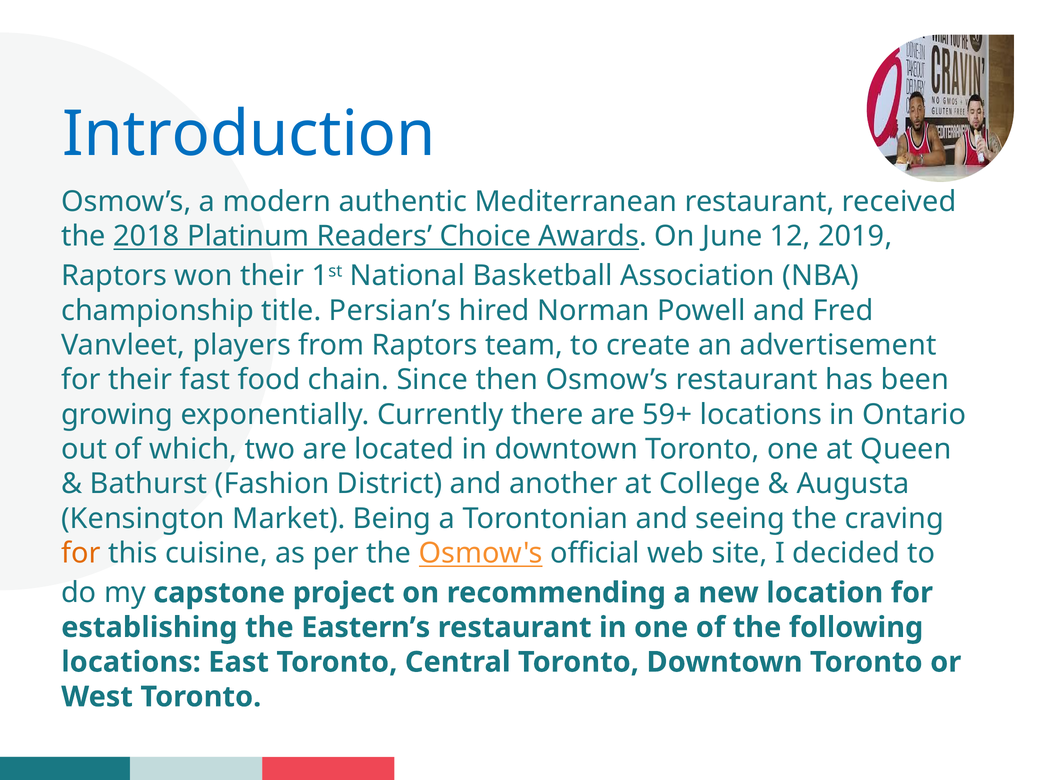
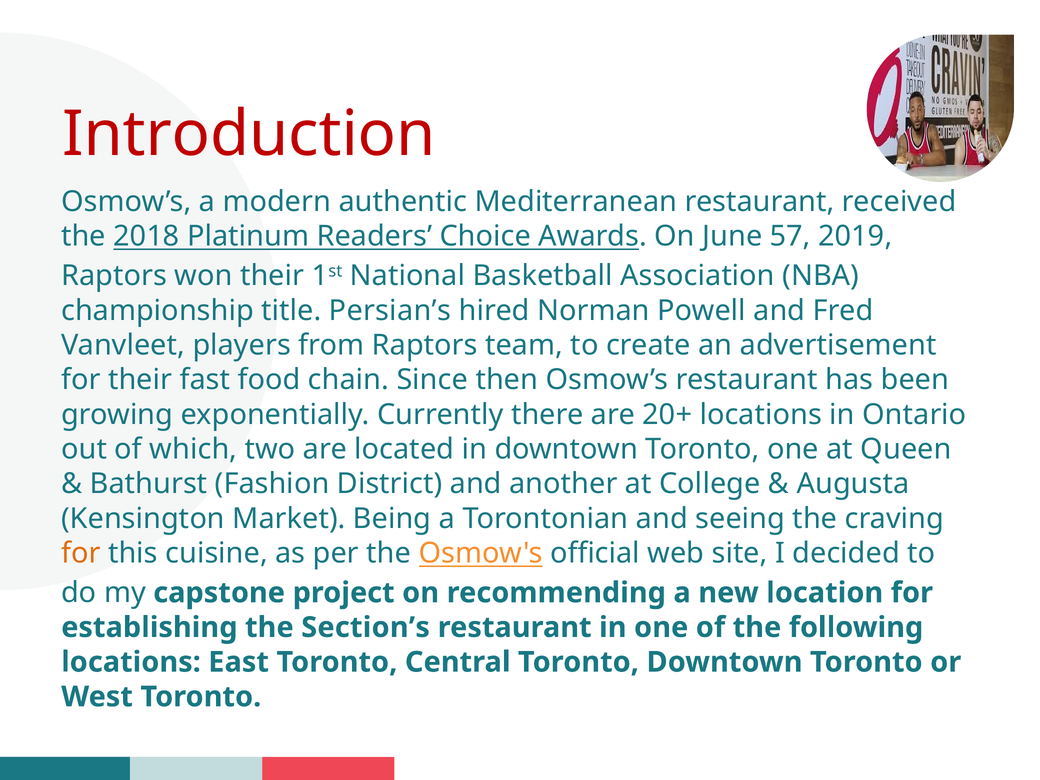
Introduction colour: blue -> red
12: 12 -> 57
59+: 59+ -> 20+
Eastern’s: Eastern’s -> Section’s
